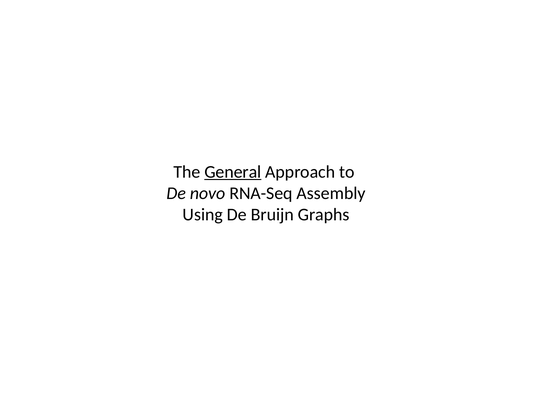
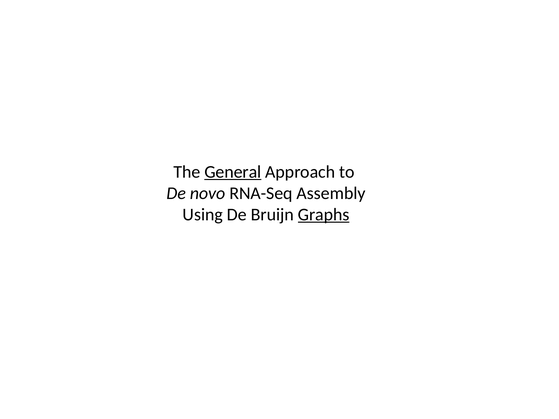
Graphs underline: none -> present
